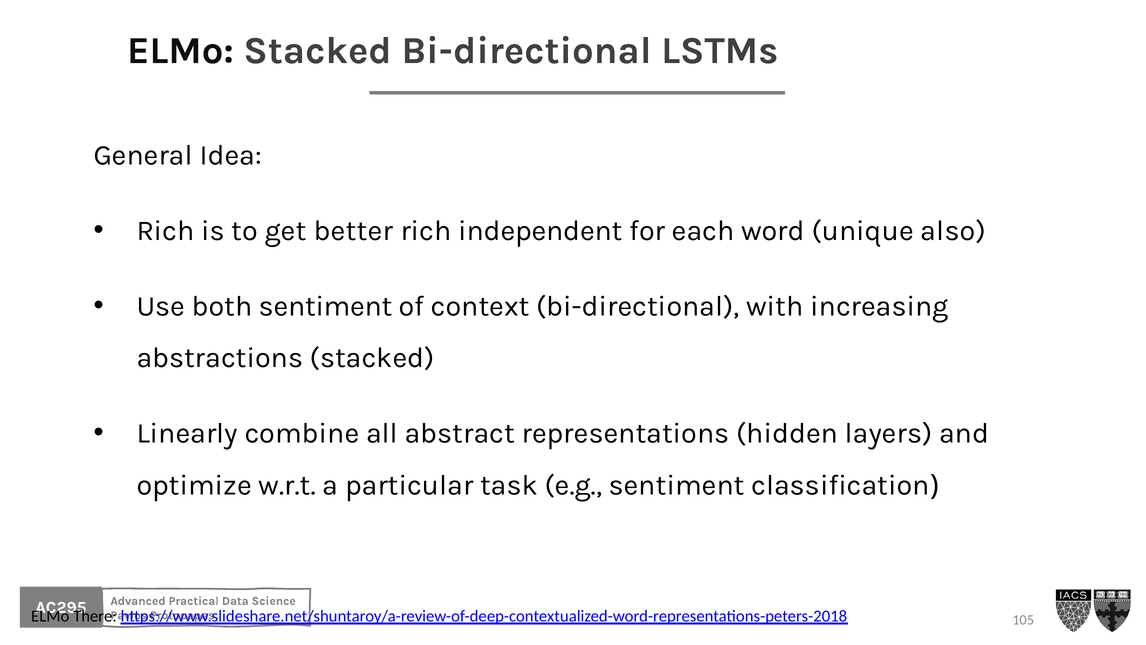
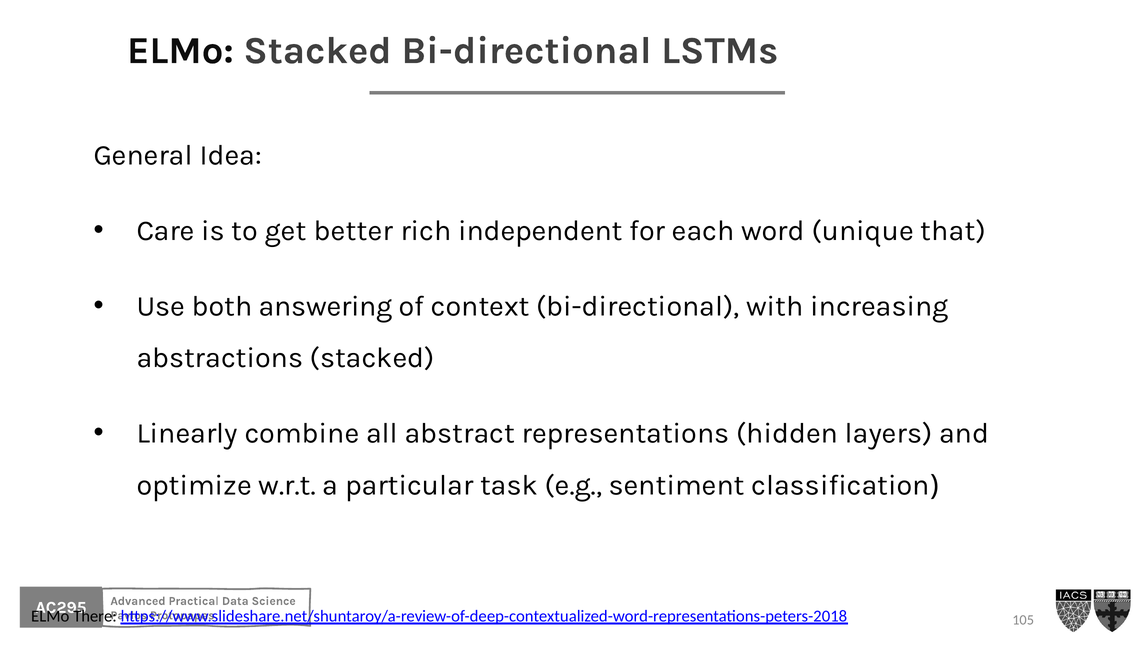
Rich at (165, 231): Rich -> Care
also: also -> that
both sentiment: sentiment -> answering
